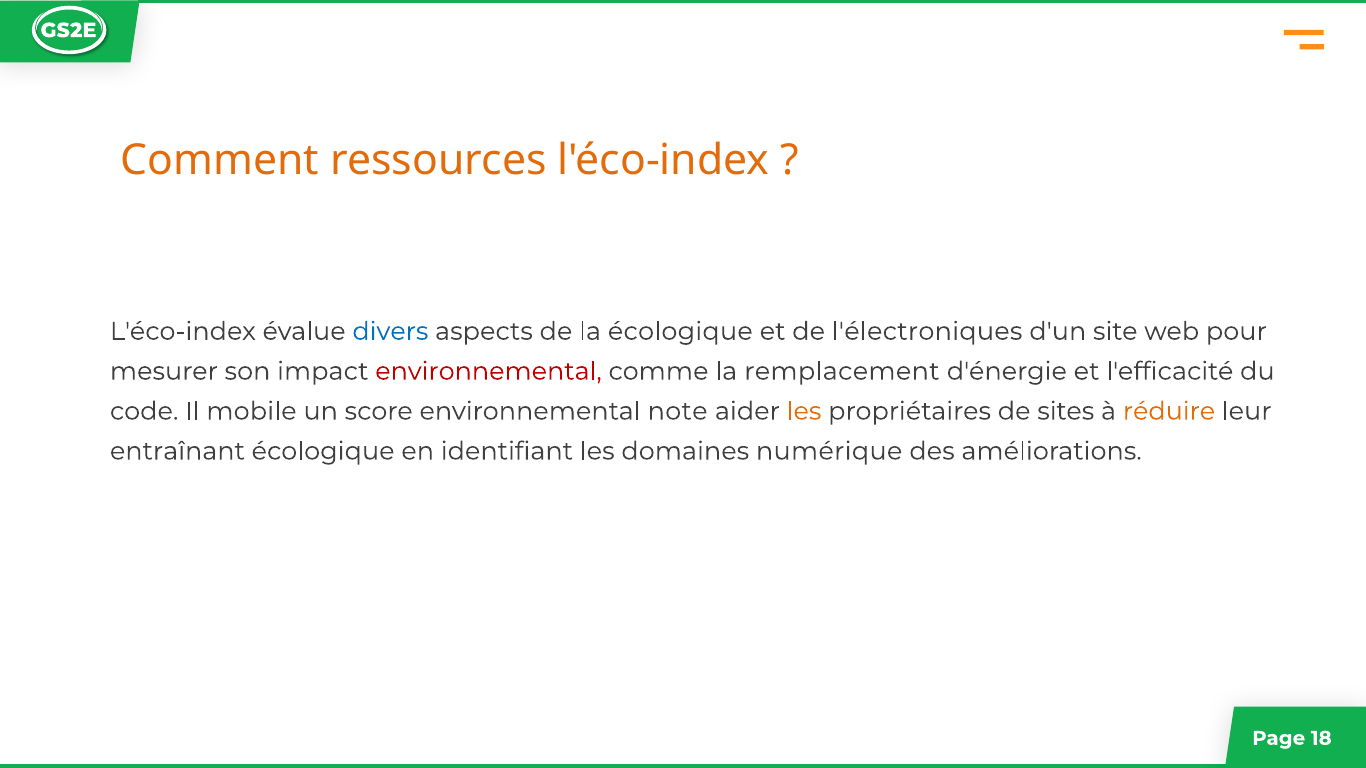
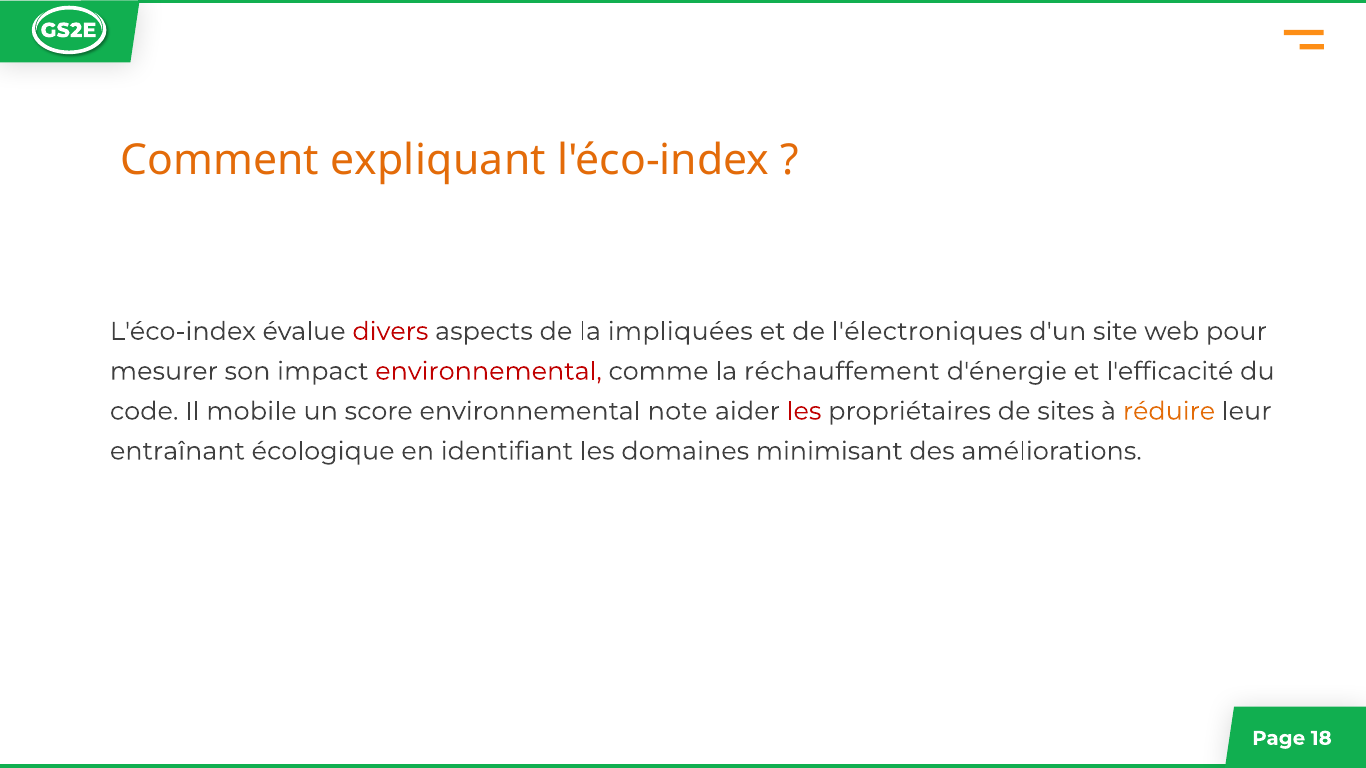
ressources: ressources -> expliquant
divers colour: blue -> red
la écologique: écologique -> impliquées
remplacement: remplacement -> réchauffement
les at (804, 411) colour: orange -> red
numérique: numérique -> minimisant
